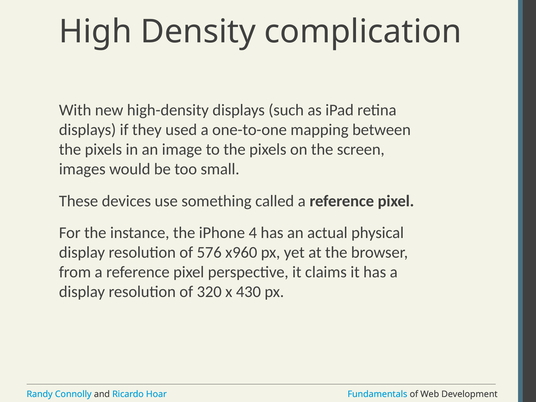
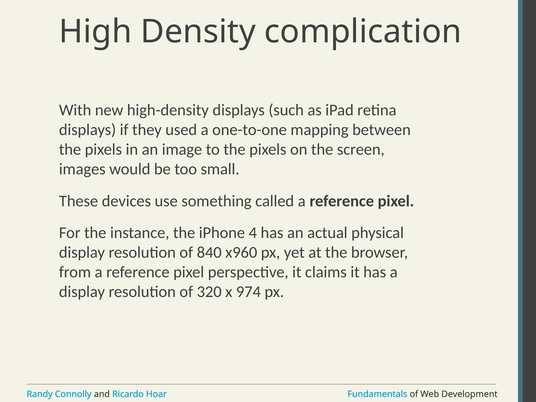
576: 576 -> 840
430: 430 -> 974
